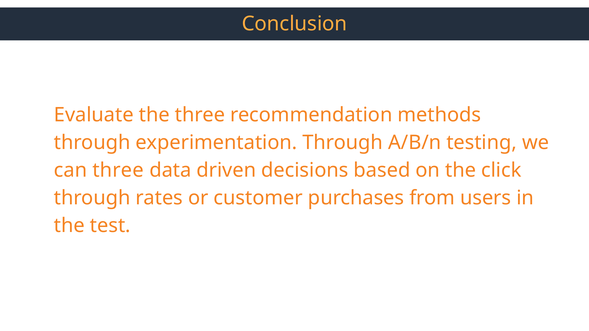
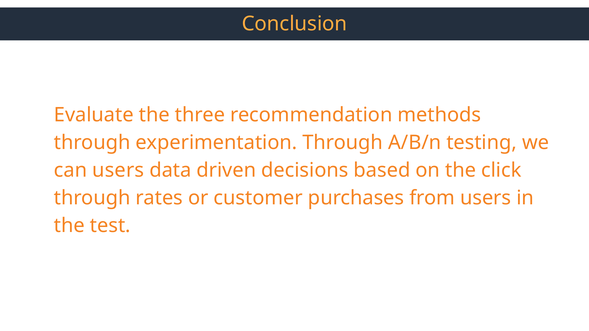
can three: three -> users
